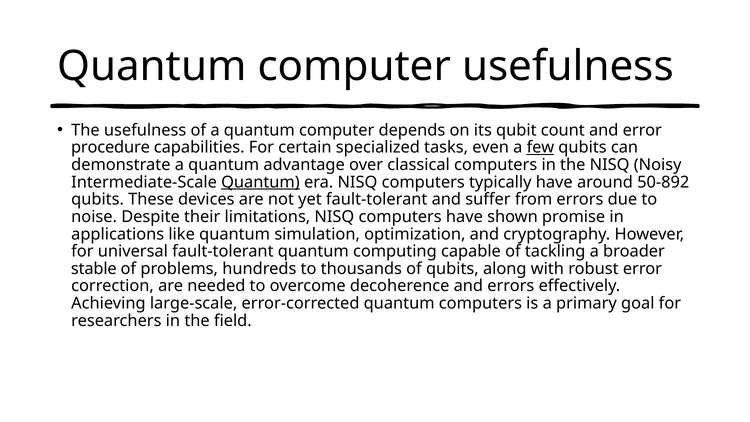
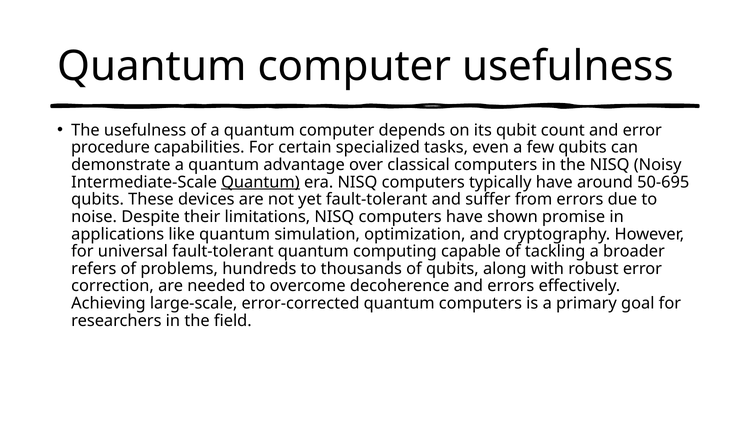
few underline: present -> none
50-892: 50-892 -> 50-695
stable: stable -> refers
